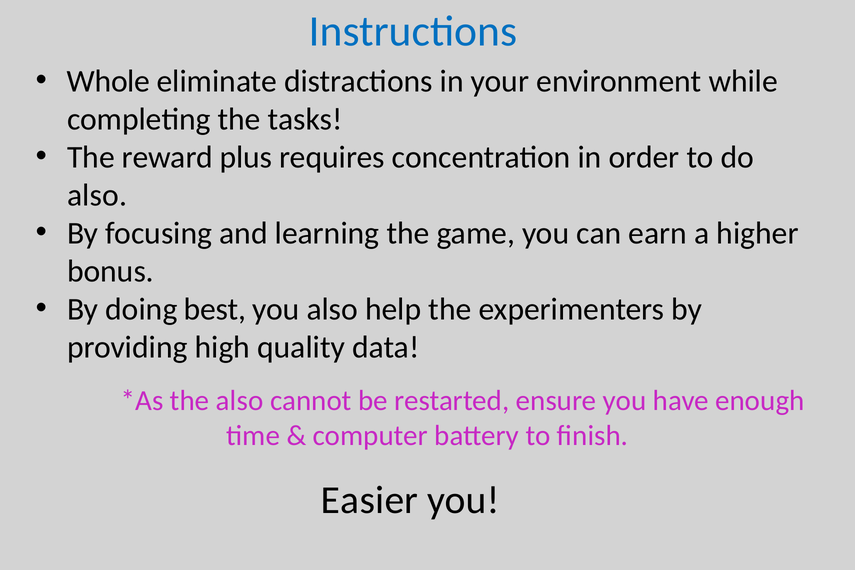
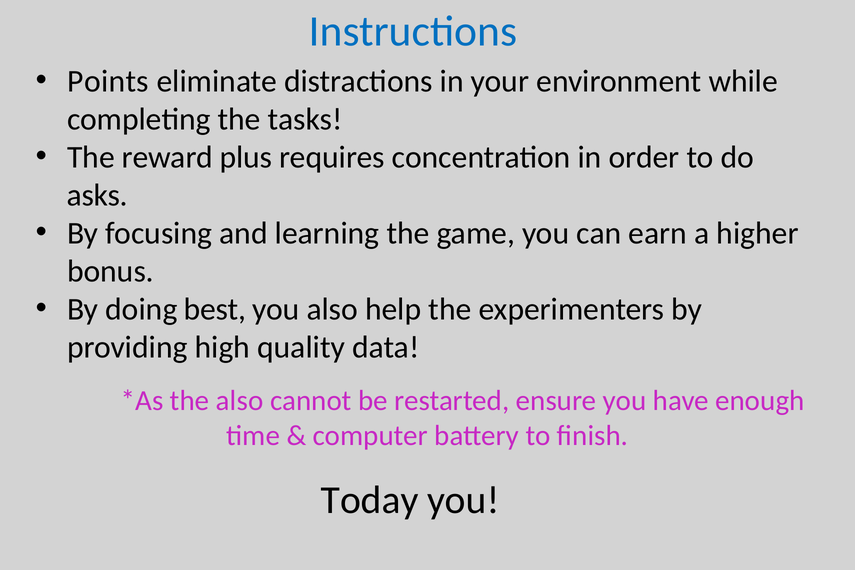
Whole: Whole -> Points
also at (97, 195): also -> asks
Easier: Easier -> Today
